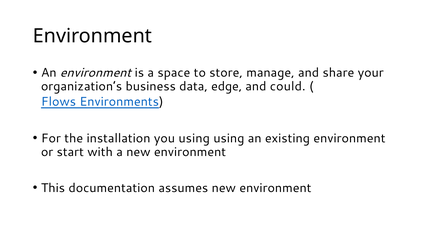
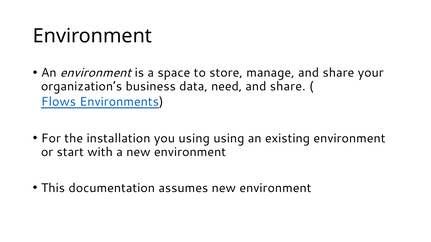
edge: edge -> need
could at (288, 86): could -> share
